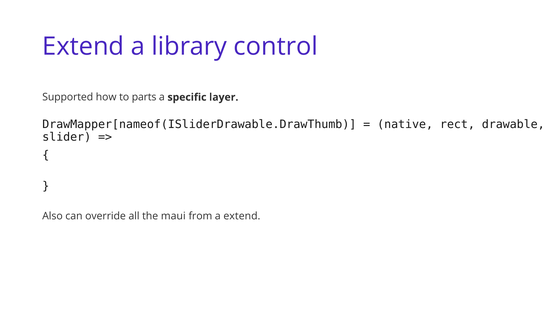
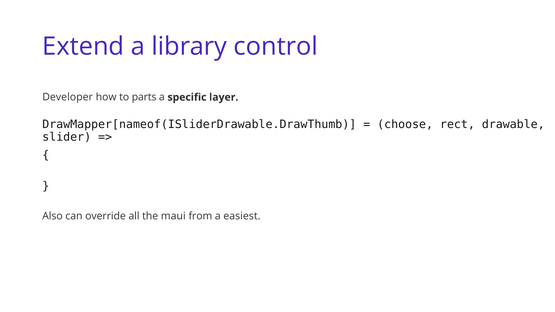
Supported: Supported -> Developer
native: native -> choose
a extend: extend -> easiest
